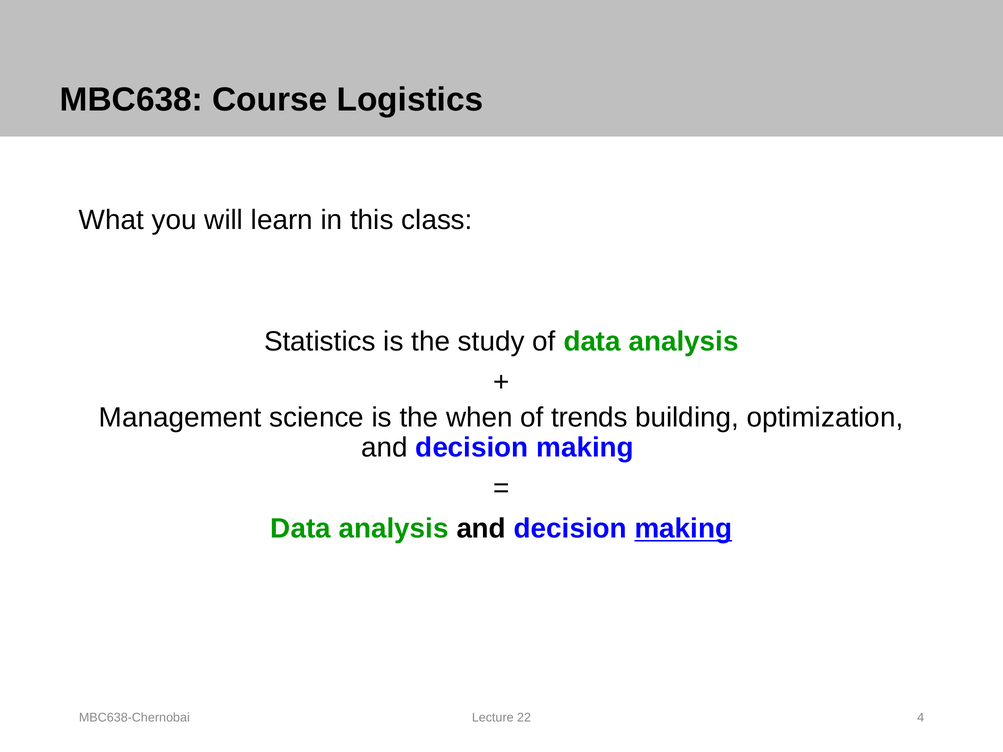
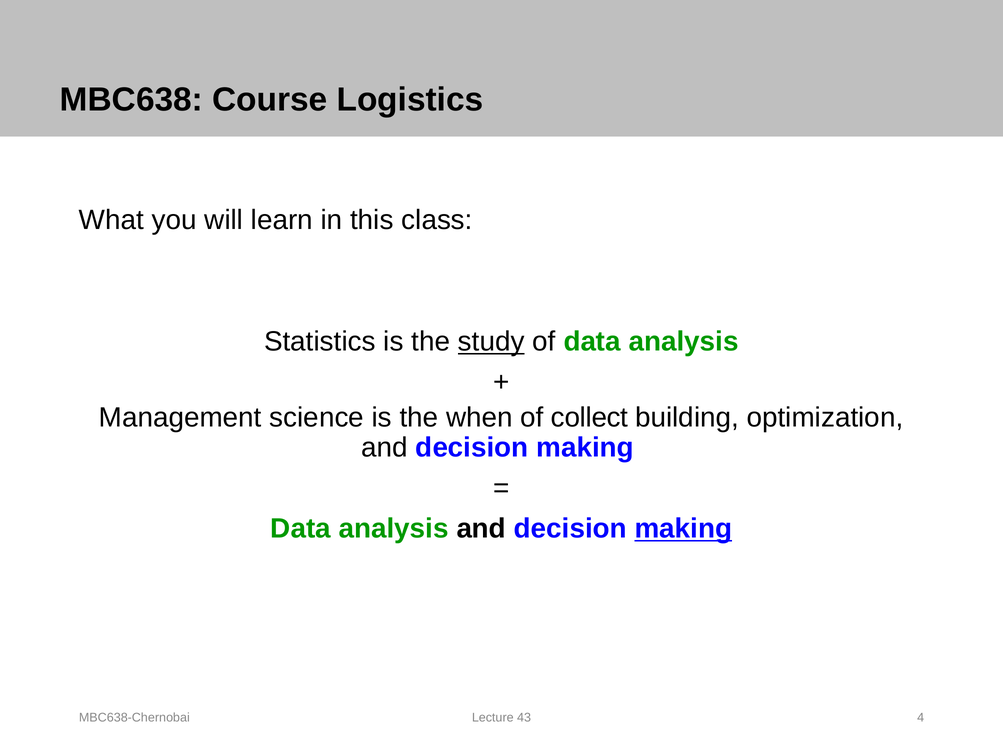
study underline: none -> present
trends: trends -> collect
22: 22 -> 43
